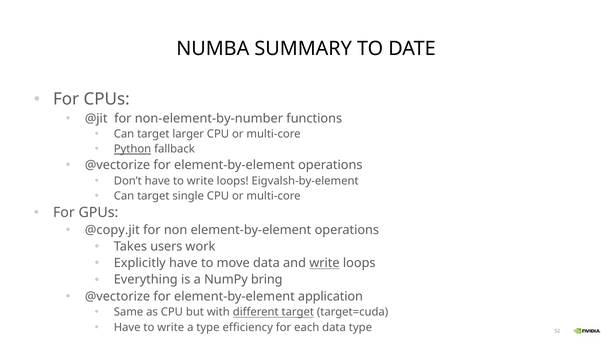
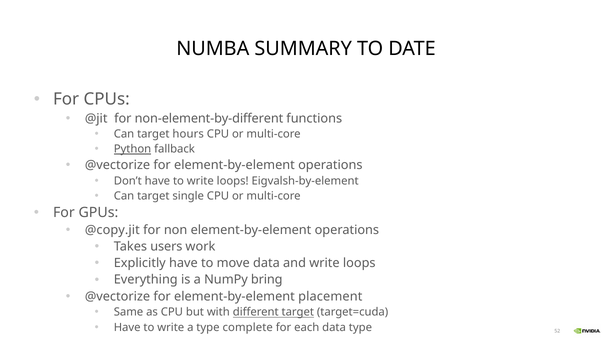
non-element-by-number: non-element-by-number -> non-element-by-different
larger: larger -> hours
write at (324, 263) underline: present -> none
application: application -> placement
efficiency: efficiency -> complete
